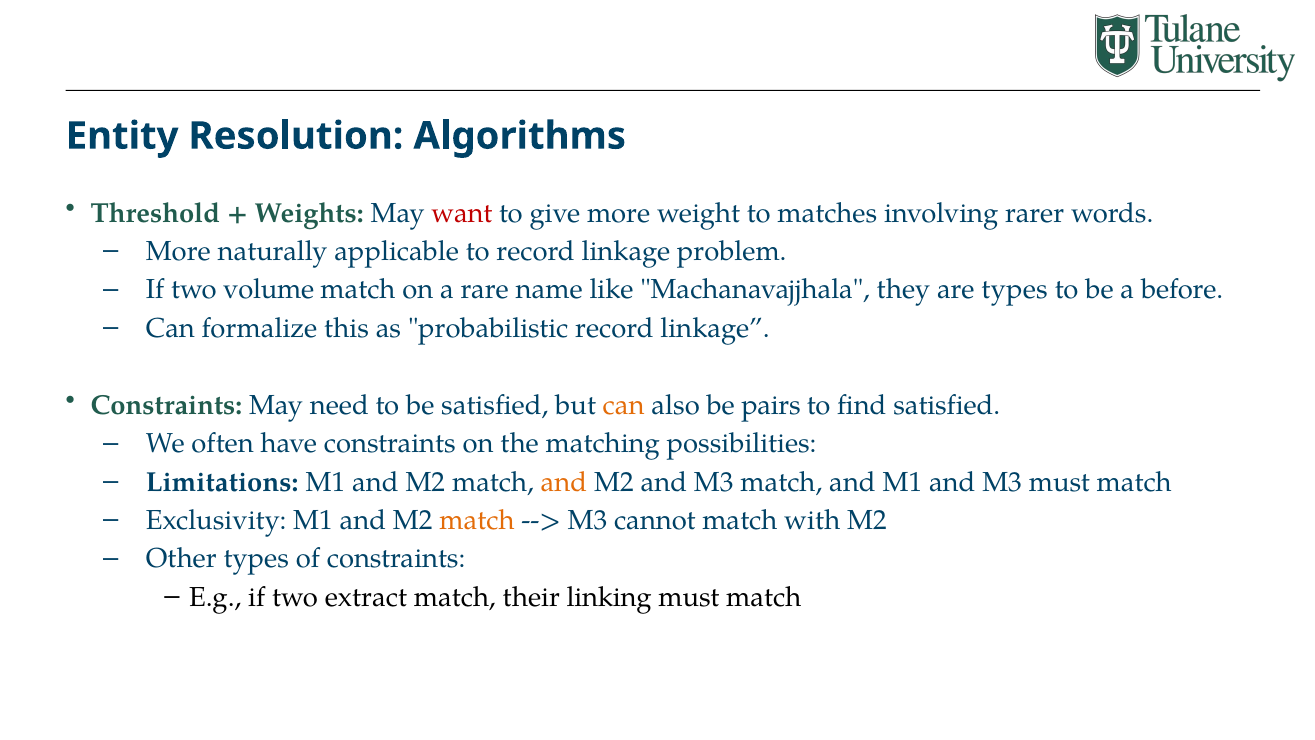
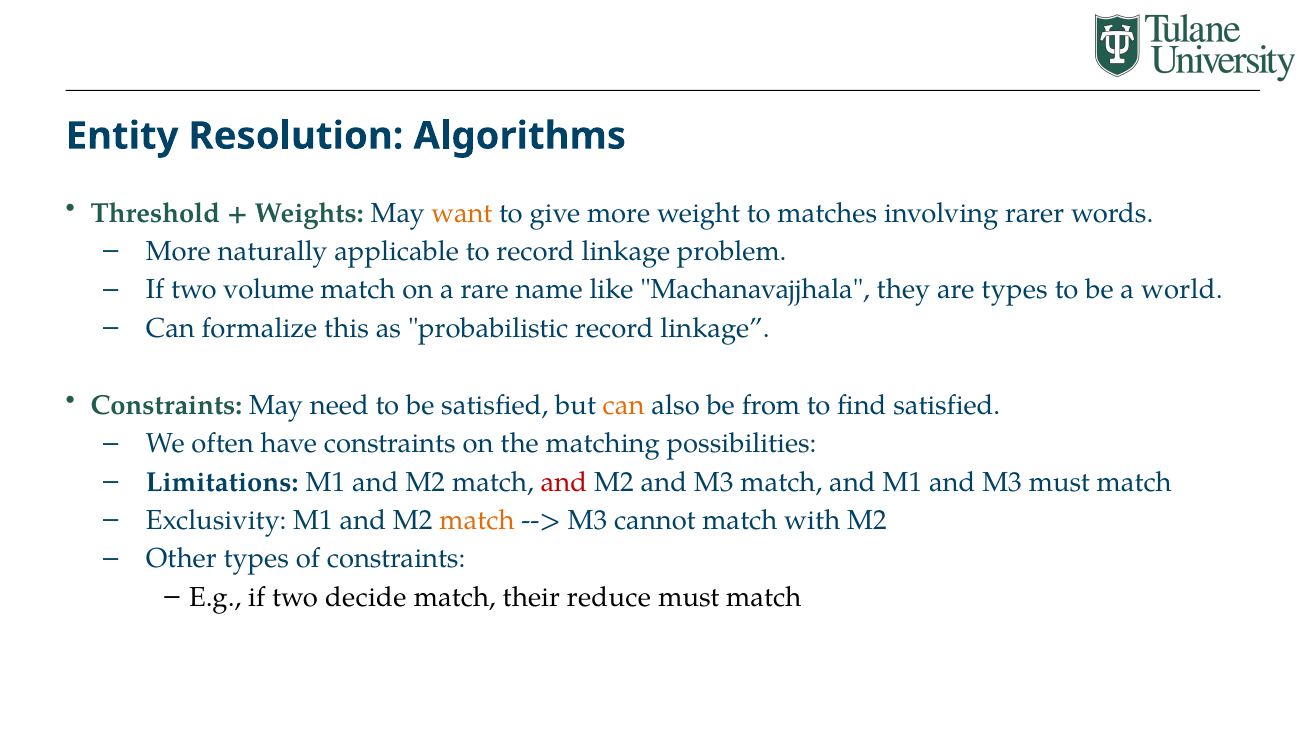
want colour: red -> orange
before: before -> world
pairs: pairs -> from
and at (564, 482) colour: orange -> red
extract: extract -> decide
linking: linking -> reduce
